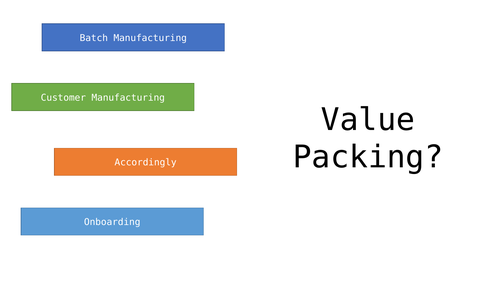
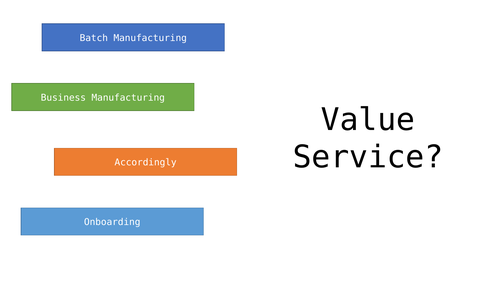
Customer: Customer -> Business
Packing: Packing -> Service
